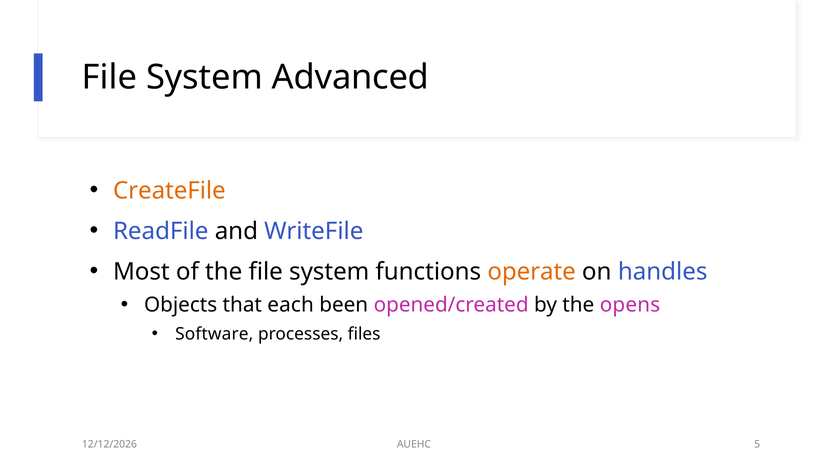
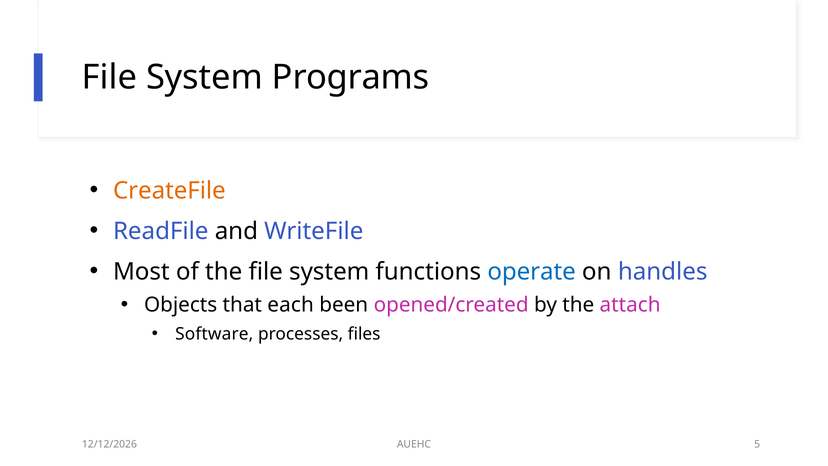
Advanced: Advanced -> Programs
operate colour: orange -> blue
opens: opens -> attach
